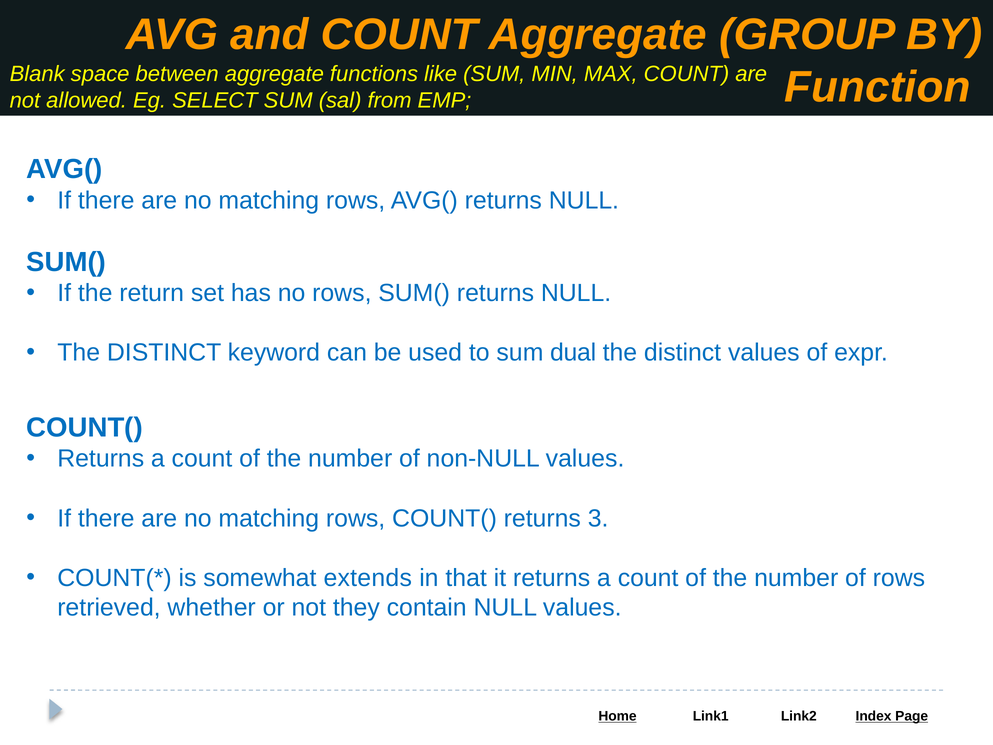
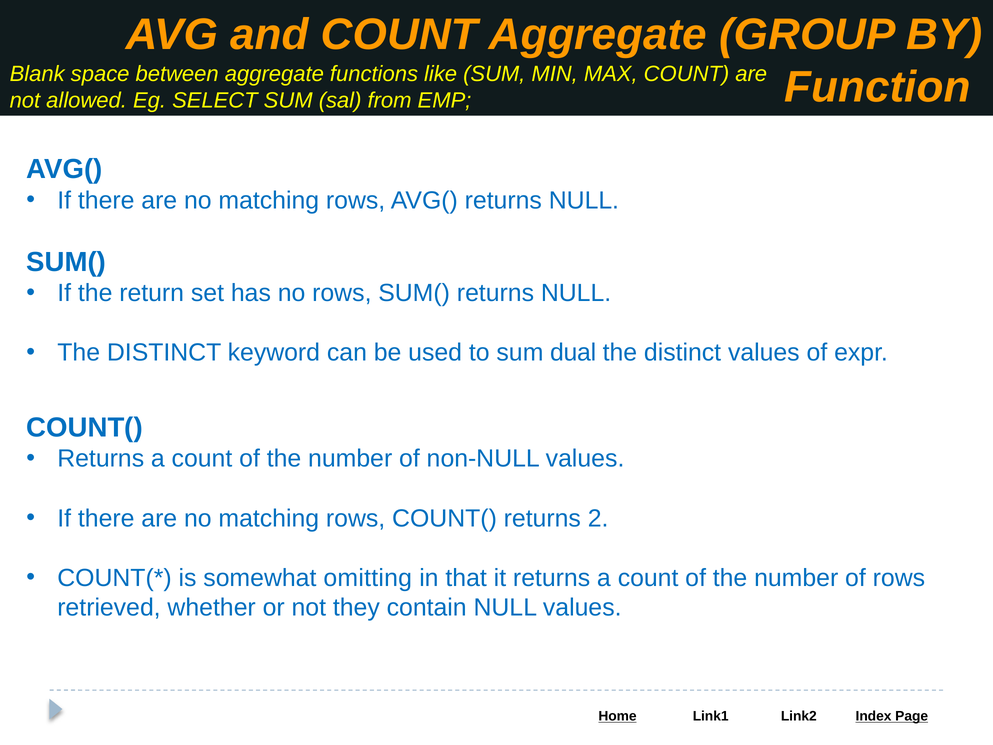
3: 3 -> 2
extends: extends -> omitting
